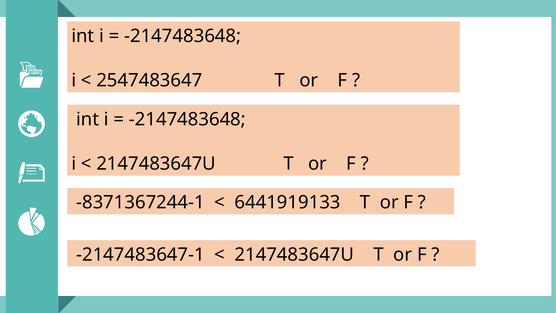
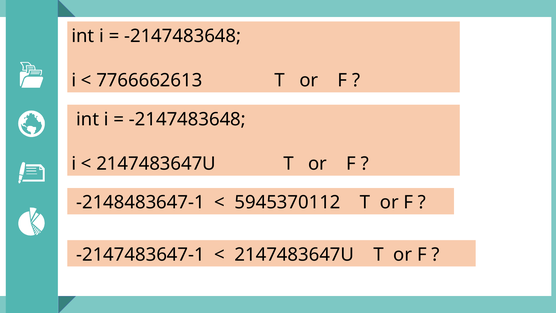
2547483647: 2547483647 -> 7766662613
-8371367244-1: -8371367244-1 -> -2148483647-1
6441919133: 6441919133 -> 5945370112
